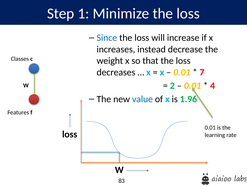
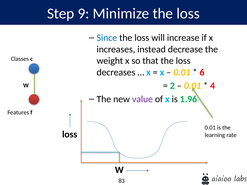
1: 1 -> 9
7: 7 -> 6
value colour: blue -> purple
